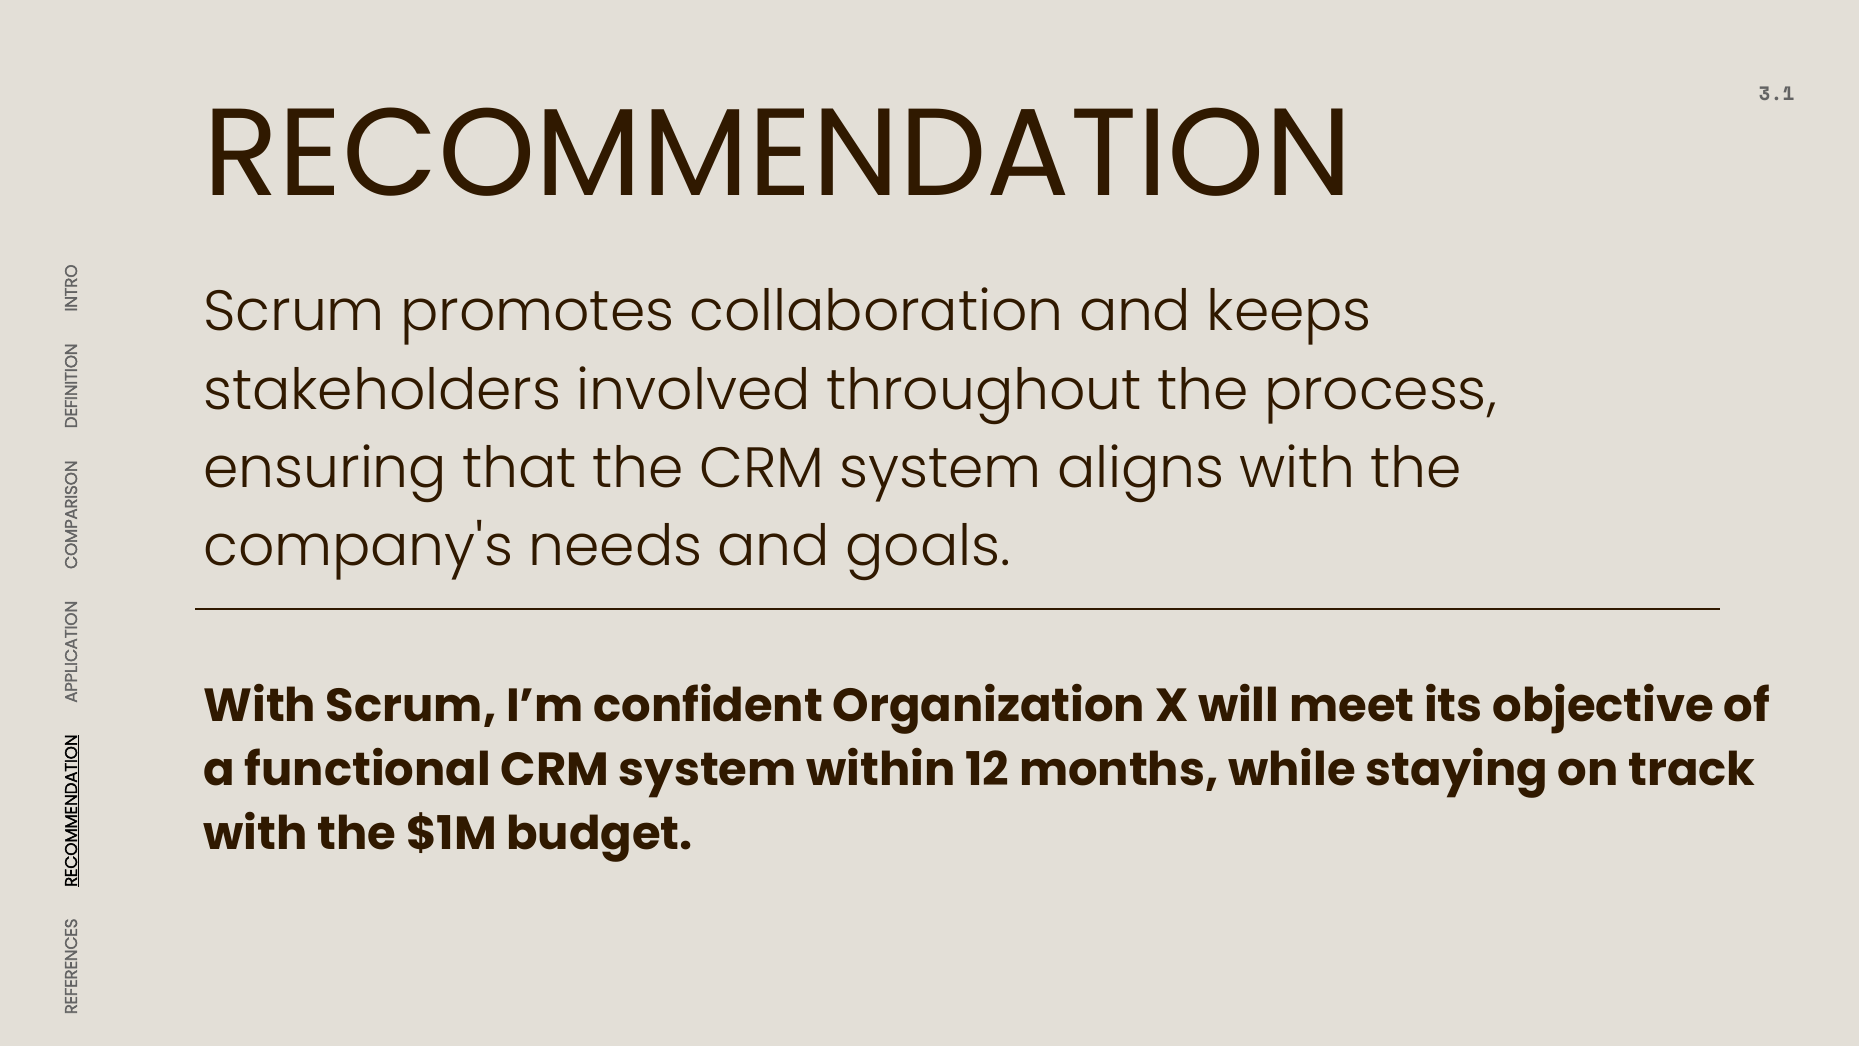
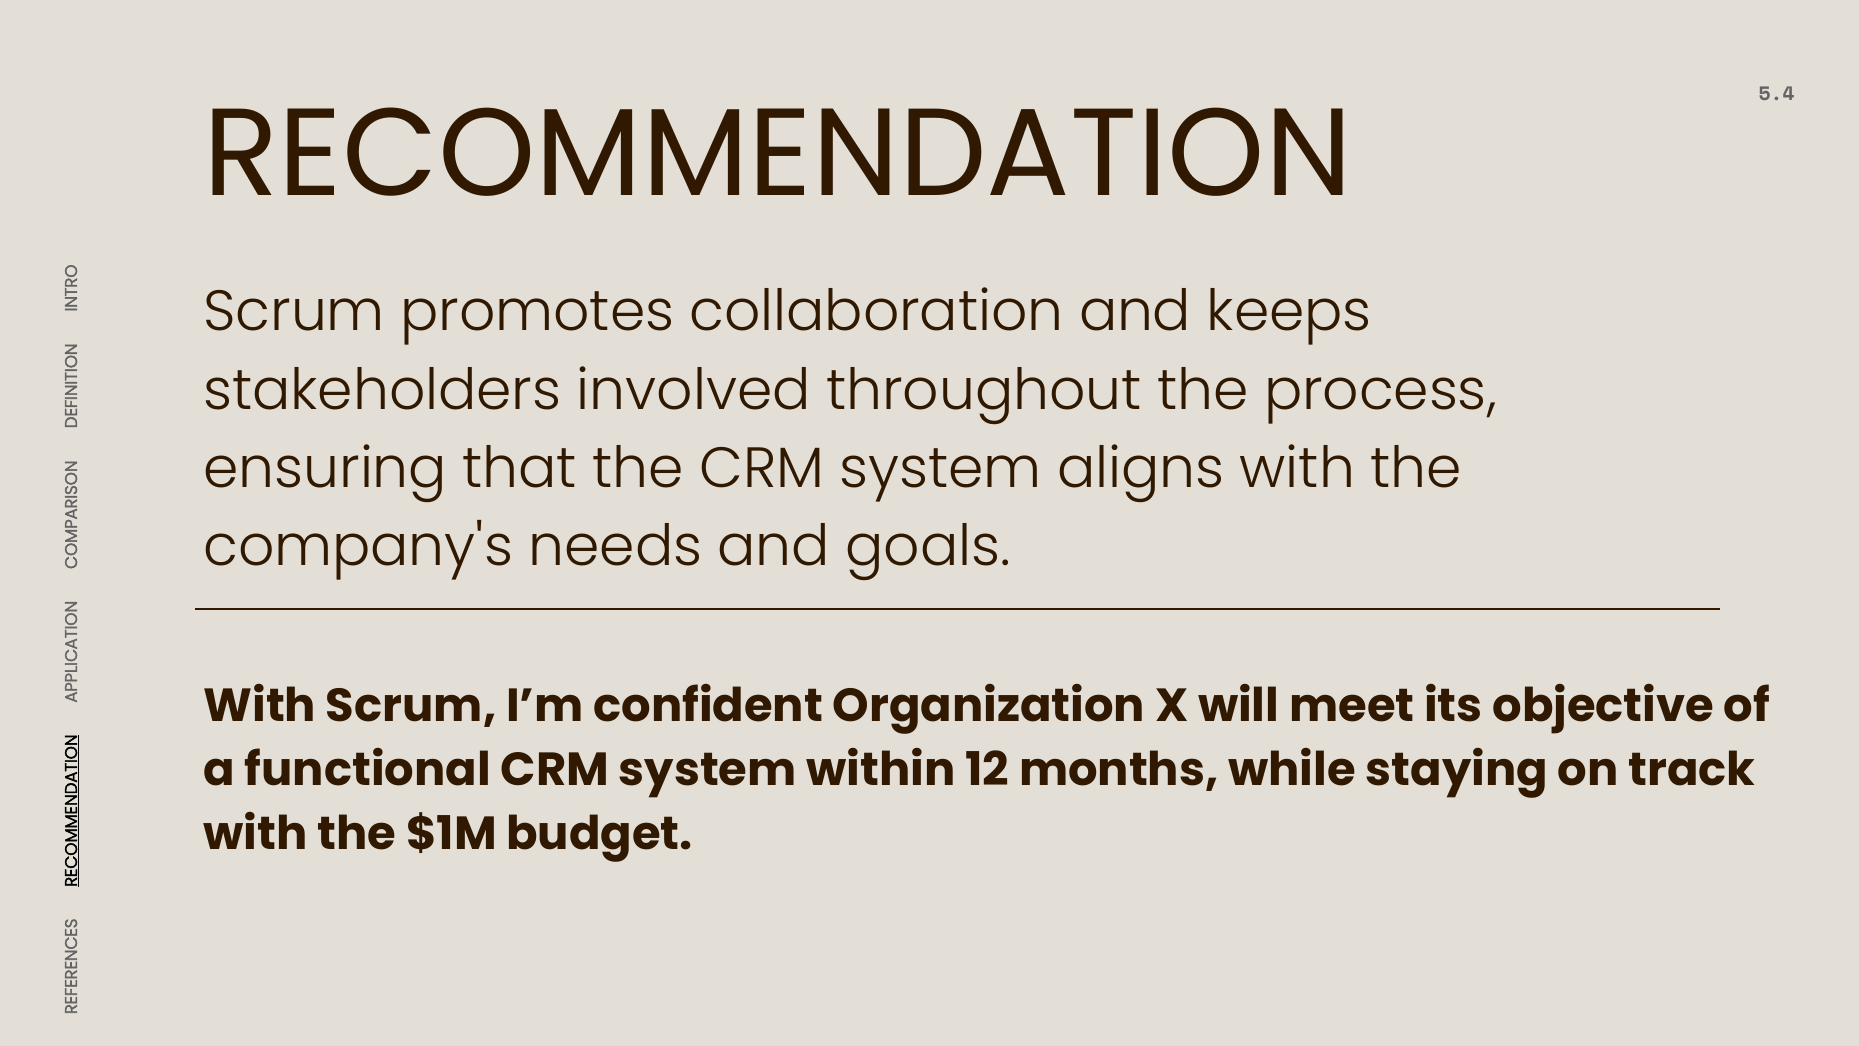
3.1: 3.1 -> 5.4
